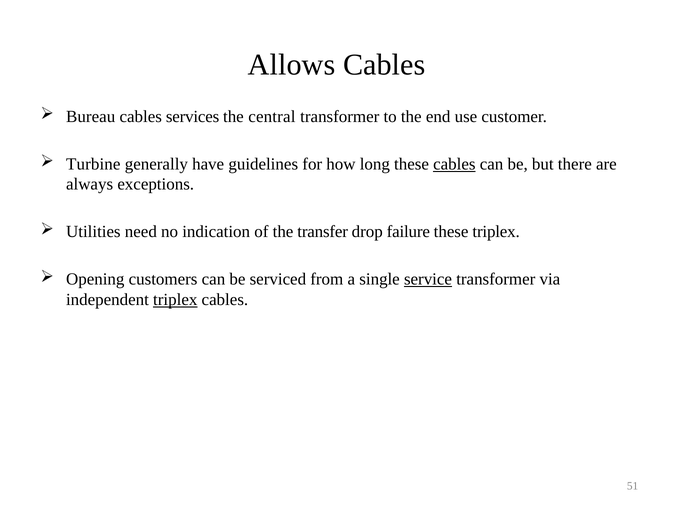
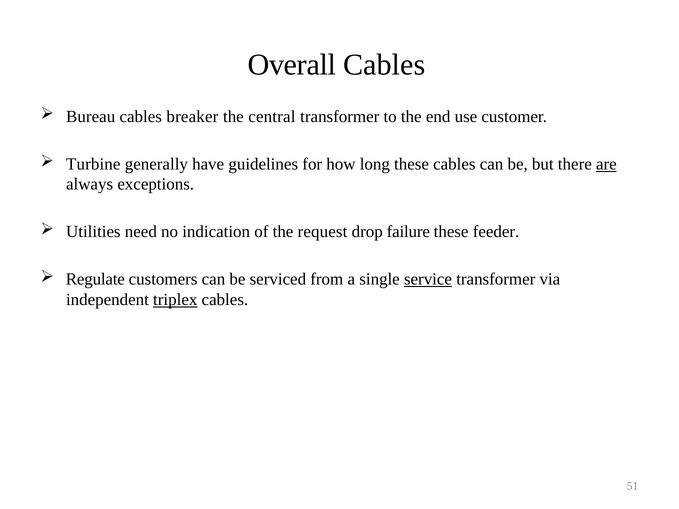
Allows: Allows -> Overall
services: services -> breaker
cables at (454, 164) underline: present -> none
are underline: none -> present
transfer: transfer -> request
these triplex: triplex -> feeder
Opening: Opening -> Regulate
